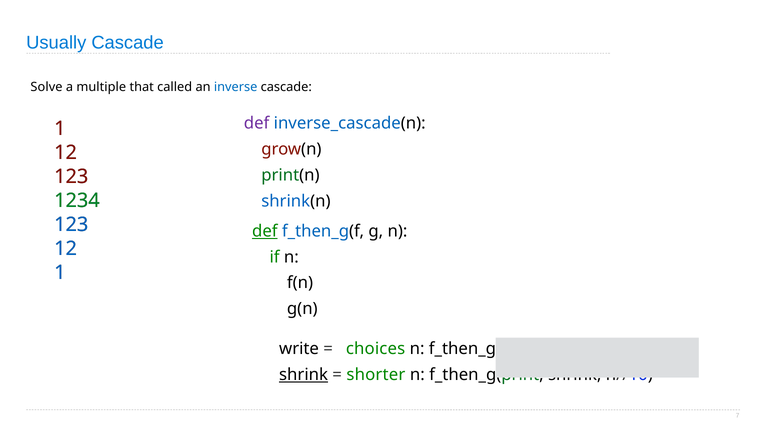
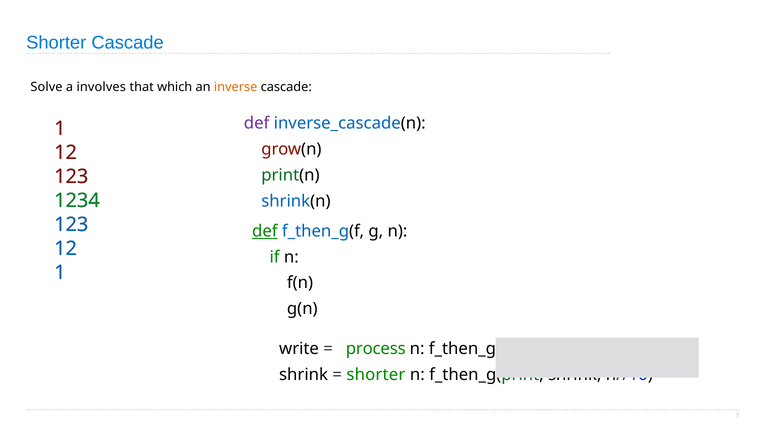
Usually at (56, 43): Usually -> Shorter
multiple: multiple -> involves
called: called -> which
inverse colour: blue -> orange
choices: choices -> process
shrink at (304, 375) underline: present -> none
